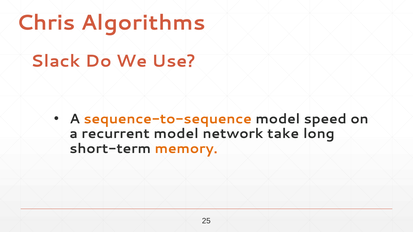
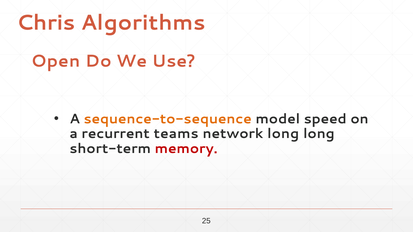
Slack: Slack -> Open
recurrent model: model -> teams
network take: take -> long
memory colour: orange -> red
